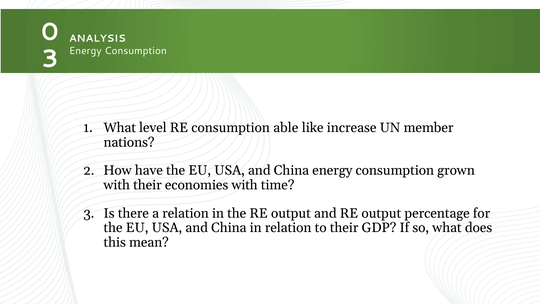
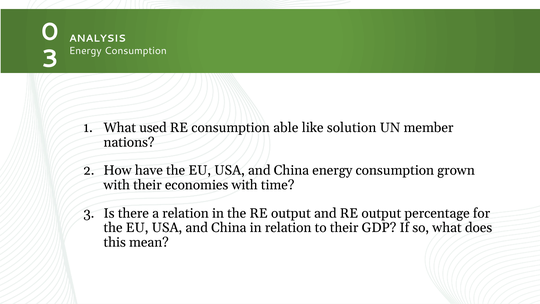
level: level -> used
increase: increase -> solution
